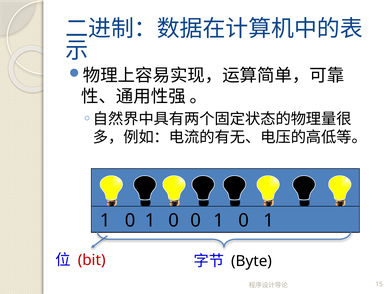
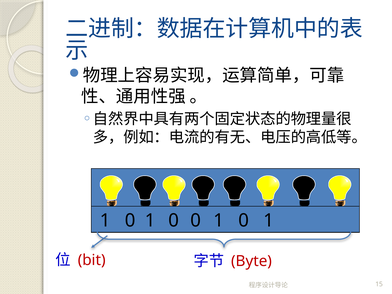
Byte colour: black -> red
